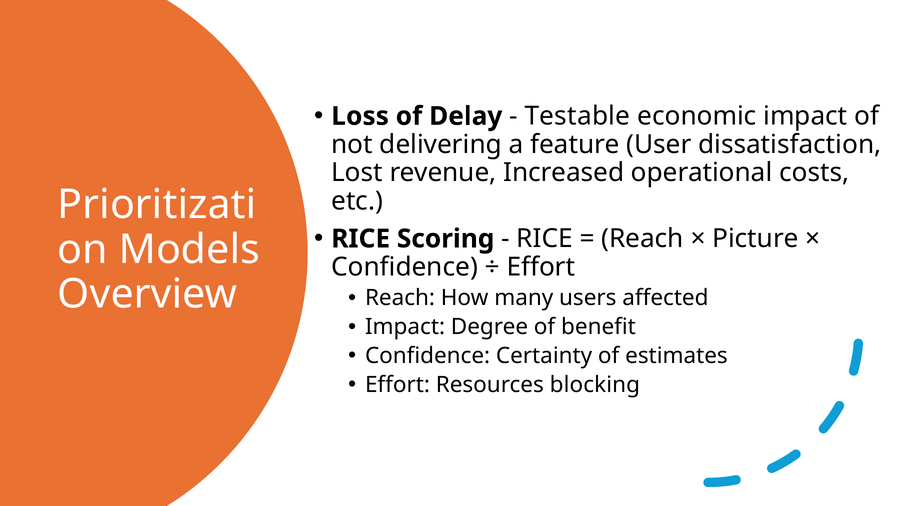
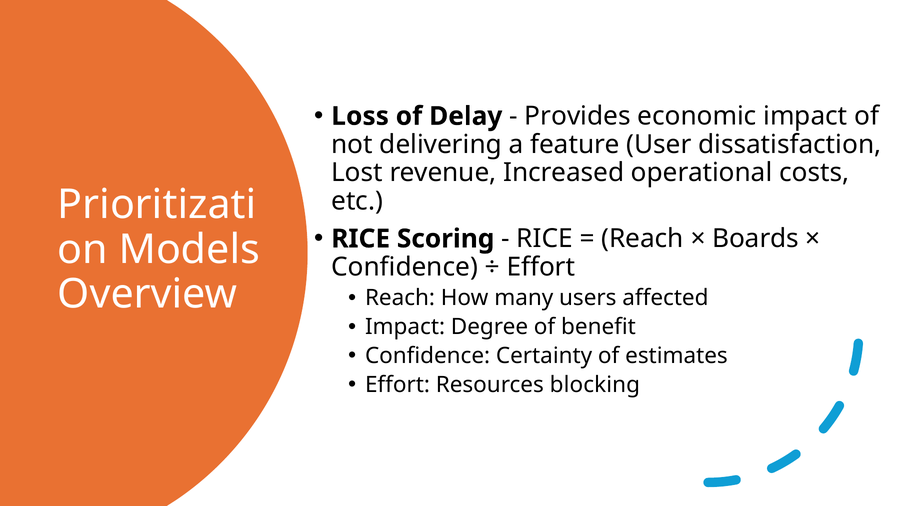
Testable: Testable -> Provides
Picture: Picture -> Boards
